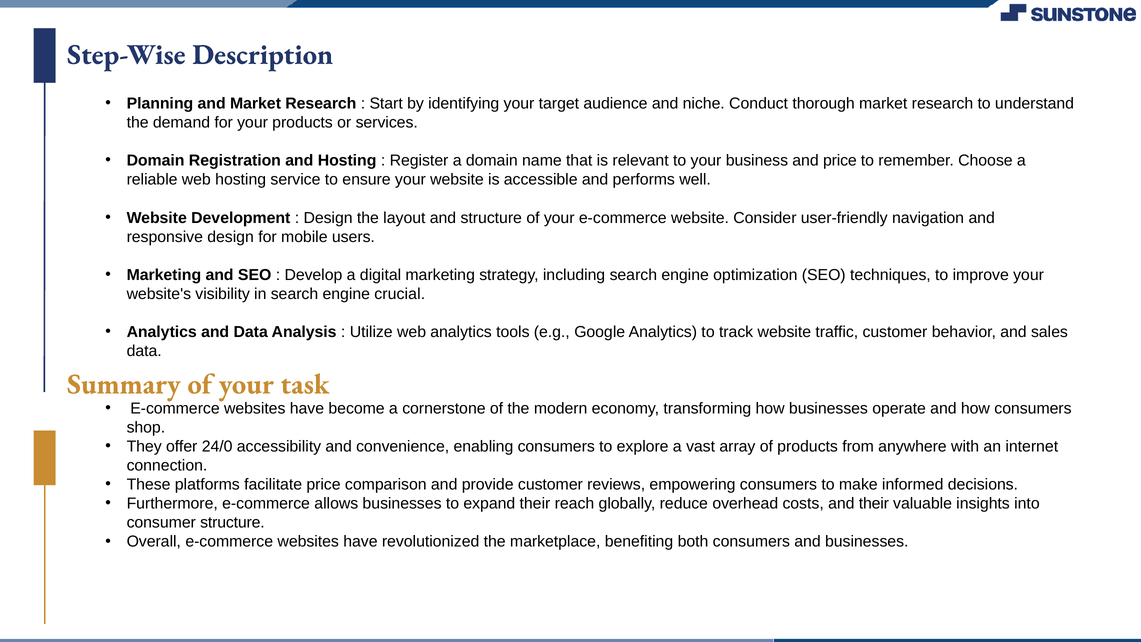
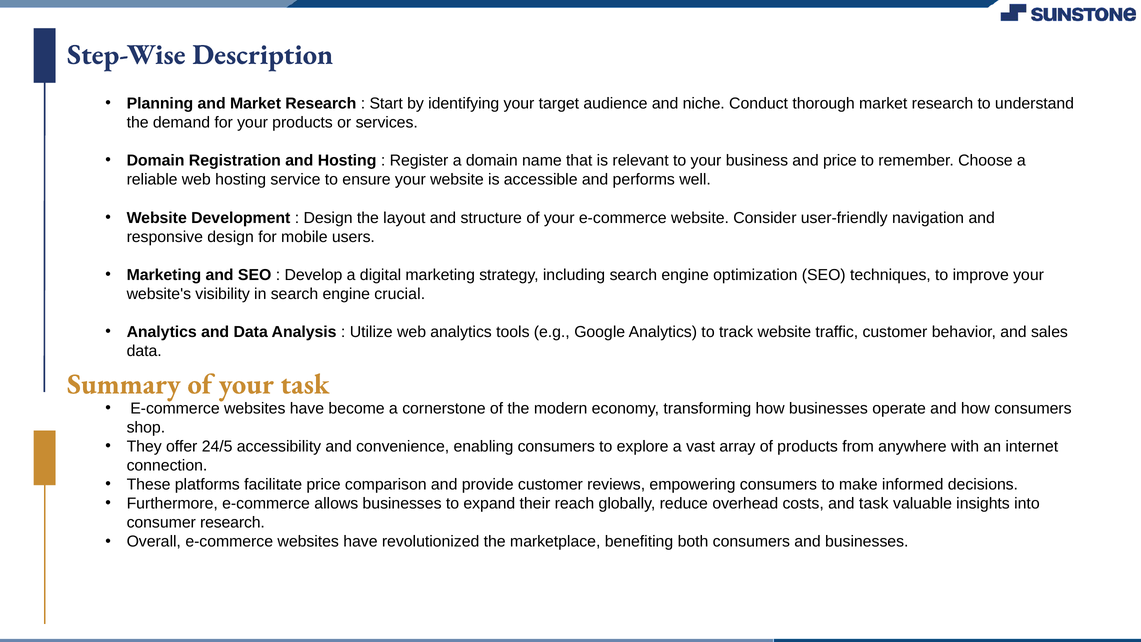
24/0: 24/0 -> 24/5
and their: their -> task
consumer structure: structure -> research
